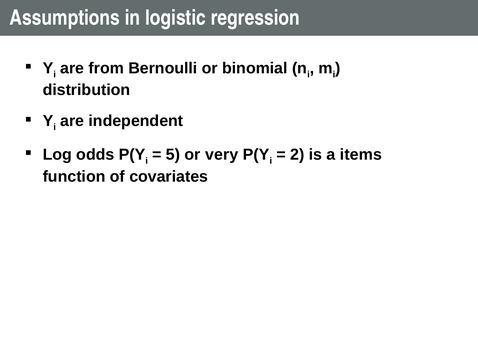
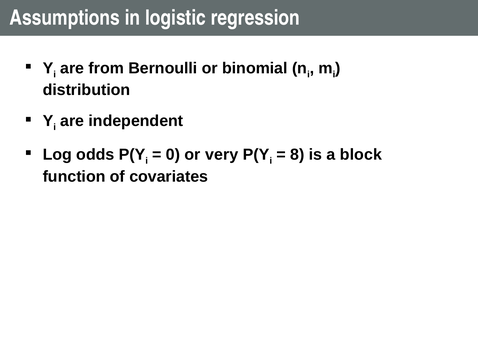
5: 5 -> 0
2: 2 -> 8
items: items -> block
